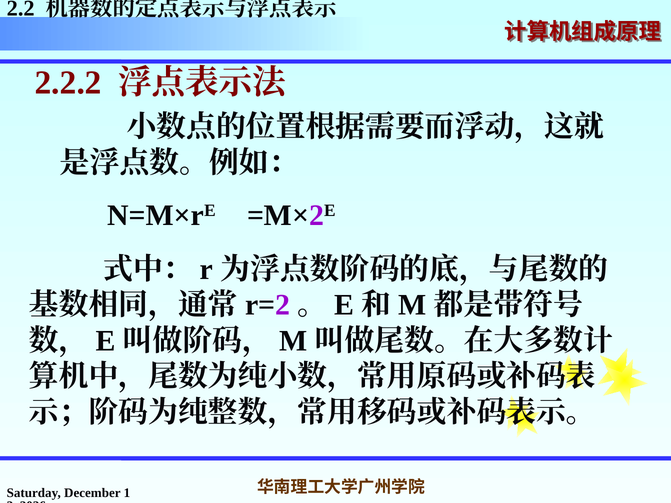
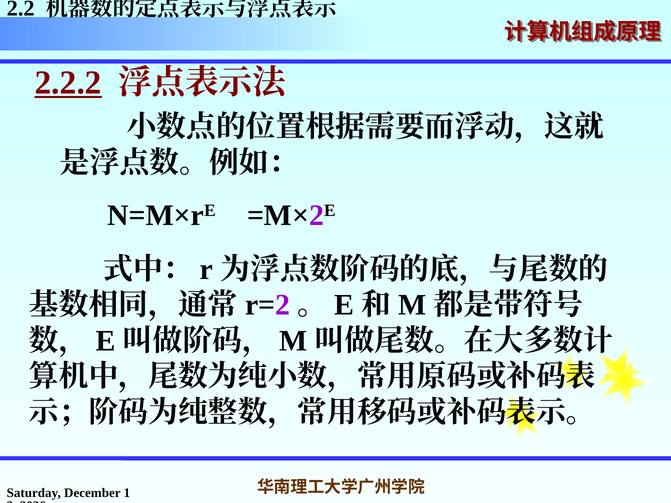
2.2.2 underline: none -> present
